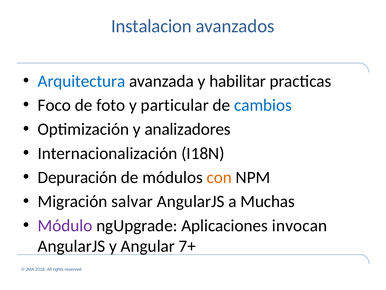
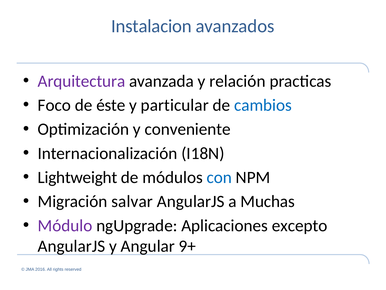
Arquitectura colour: blue -> purple
habilitar: habilitar -> relación
foto: foto -> éste
analizadores: analizadores -> conveniente
Depuración: Depuración -> Lightweight
con colour: orange -> blue
invocan: invocan -> excepto
7+: 7+ -> 9+
